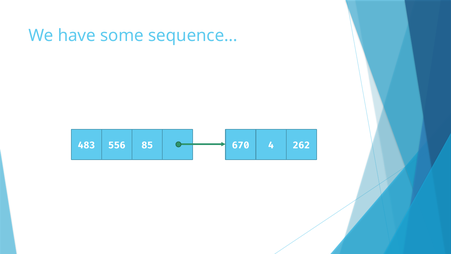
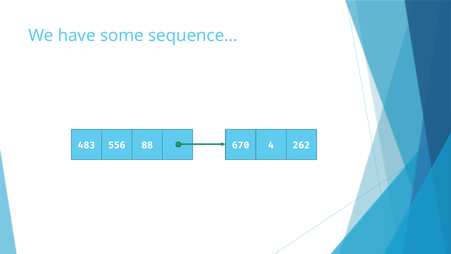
85: 85 -> 88
